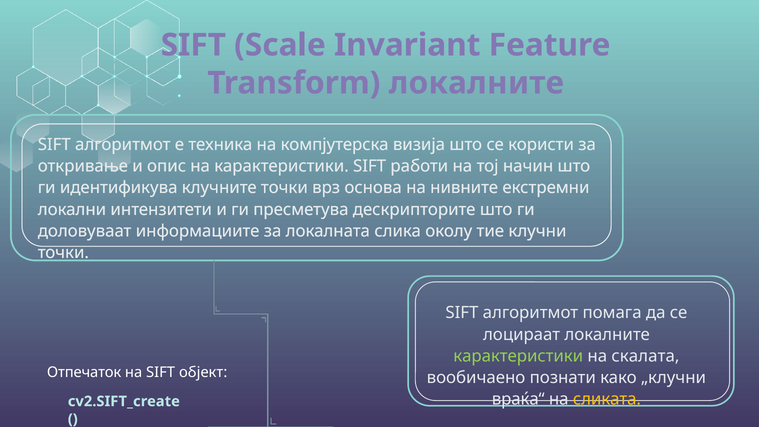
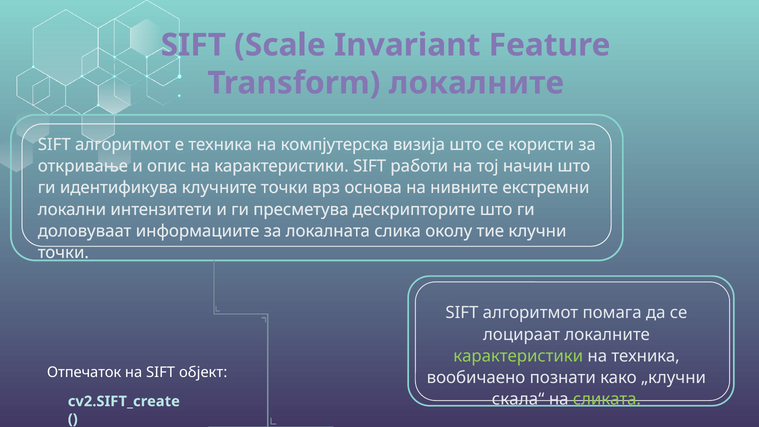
на скалата: скалата -> техника
враќа“: враќа“ -> скала“
сликата colour: yellow -> light green
